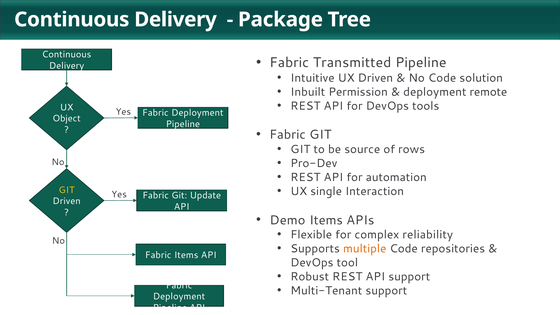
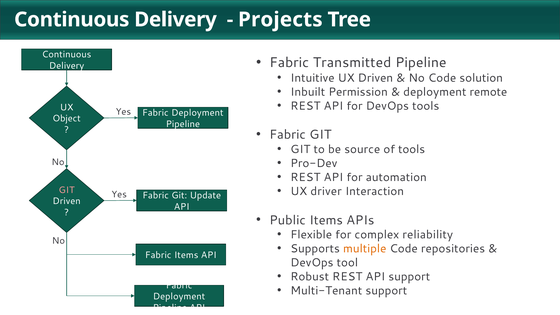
Package: Package -> Projects
of rows: rows -> tools
single: single -> driver
GIT at (67, 190) colour: yellow -> pink
Demo: Demo -> Public
